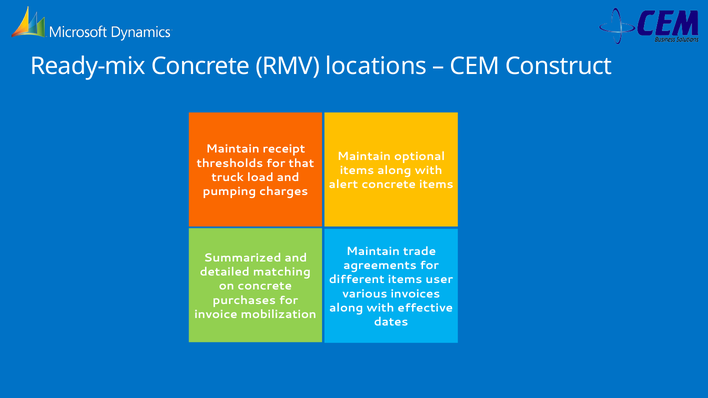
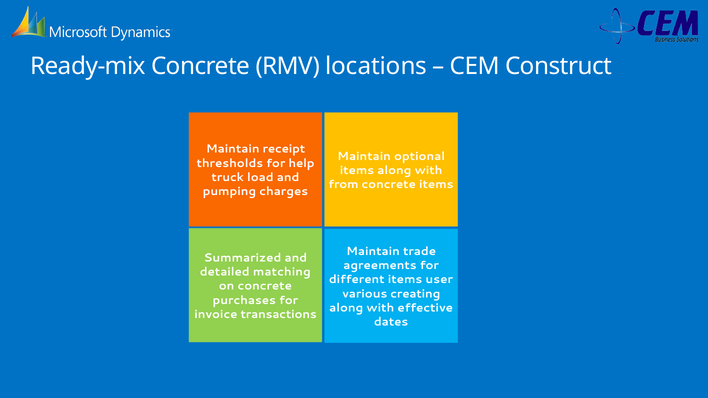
that: that -> help
alert: alert -> from
invoices: invoices -> creating
mobilization: mobilization -> transactions
